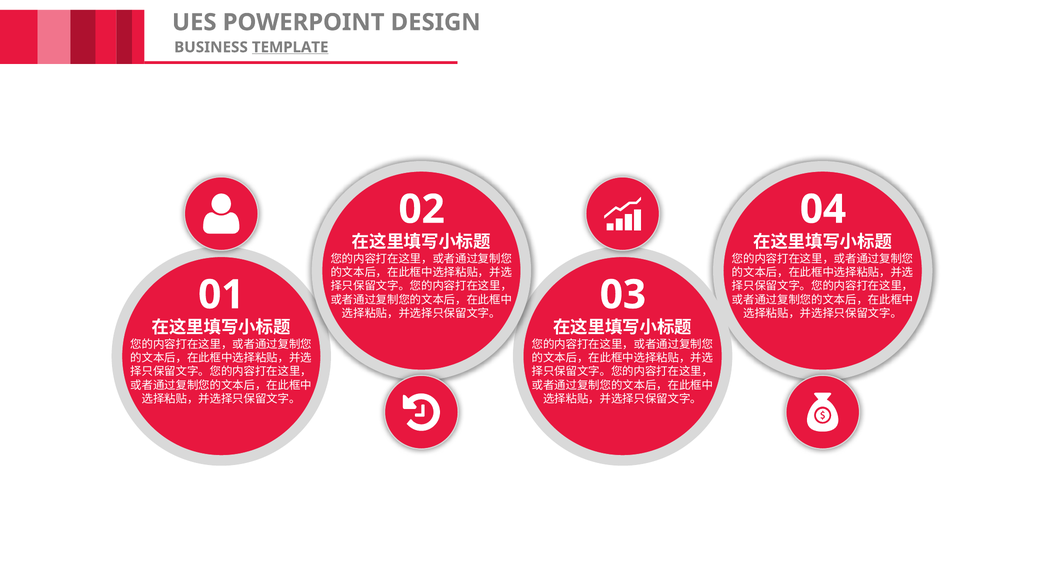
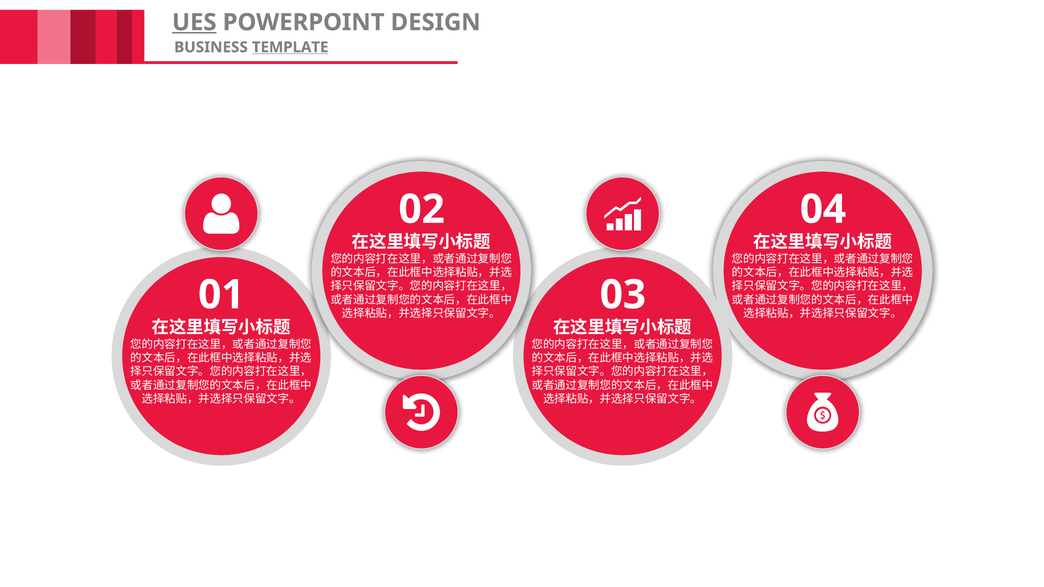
UES underline: none -> present
